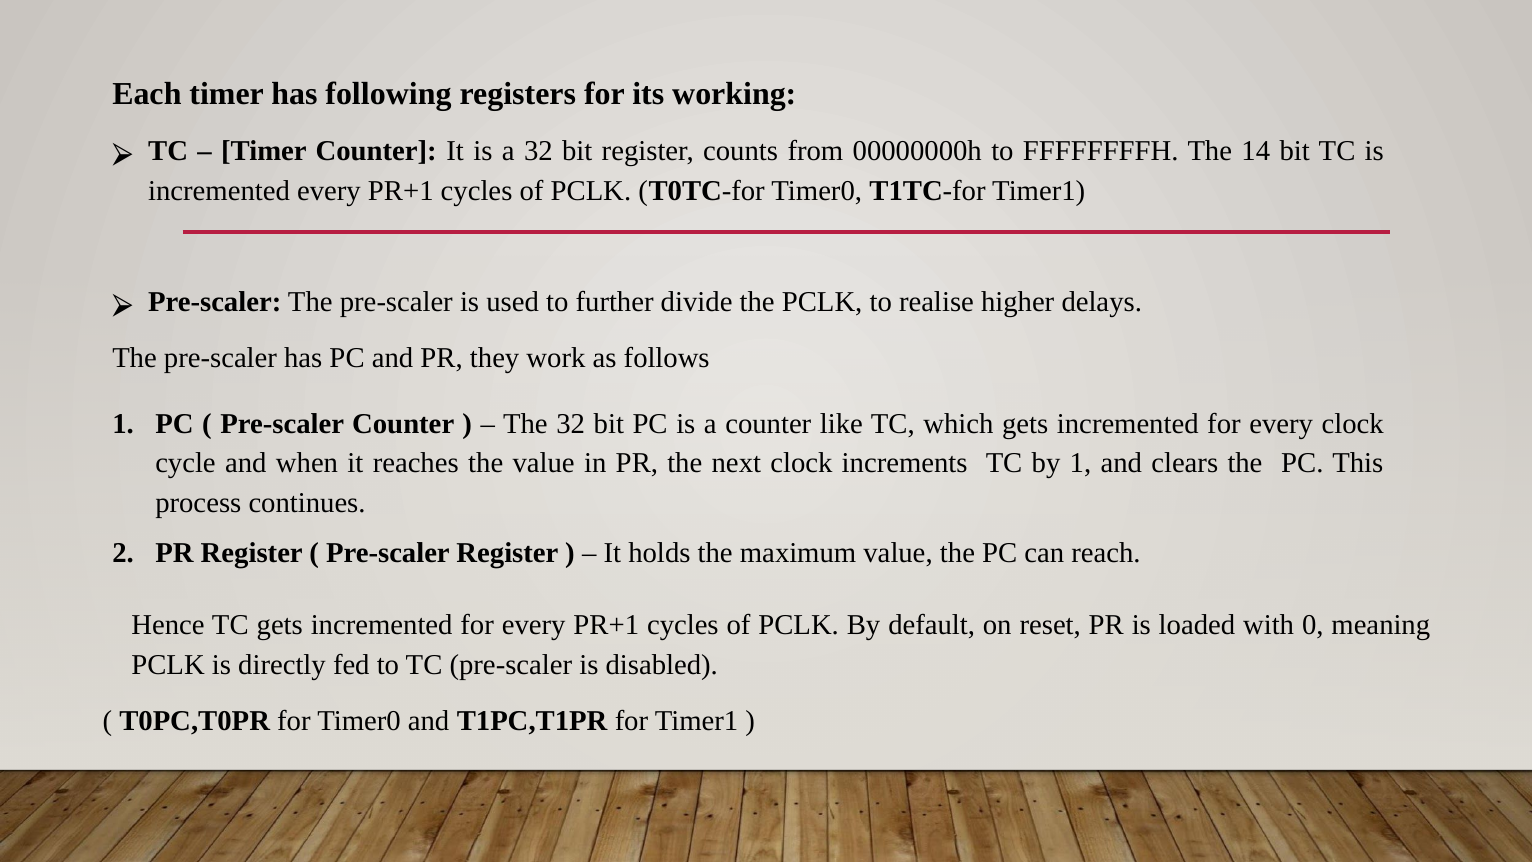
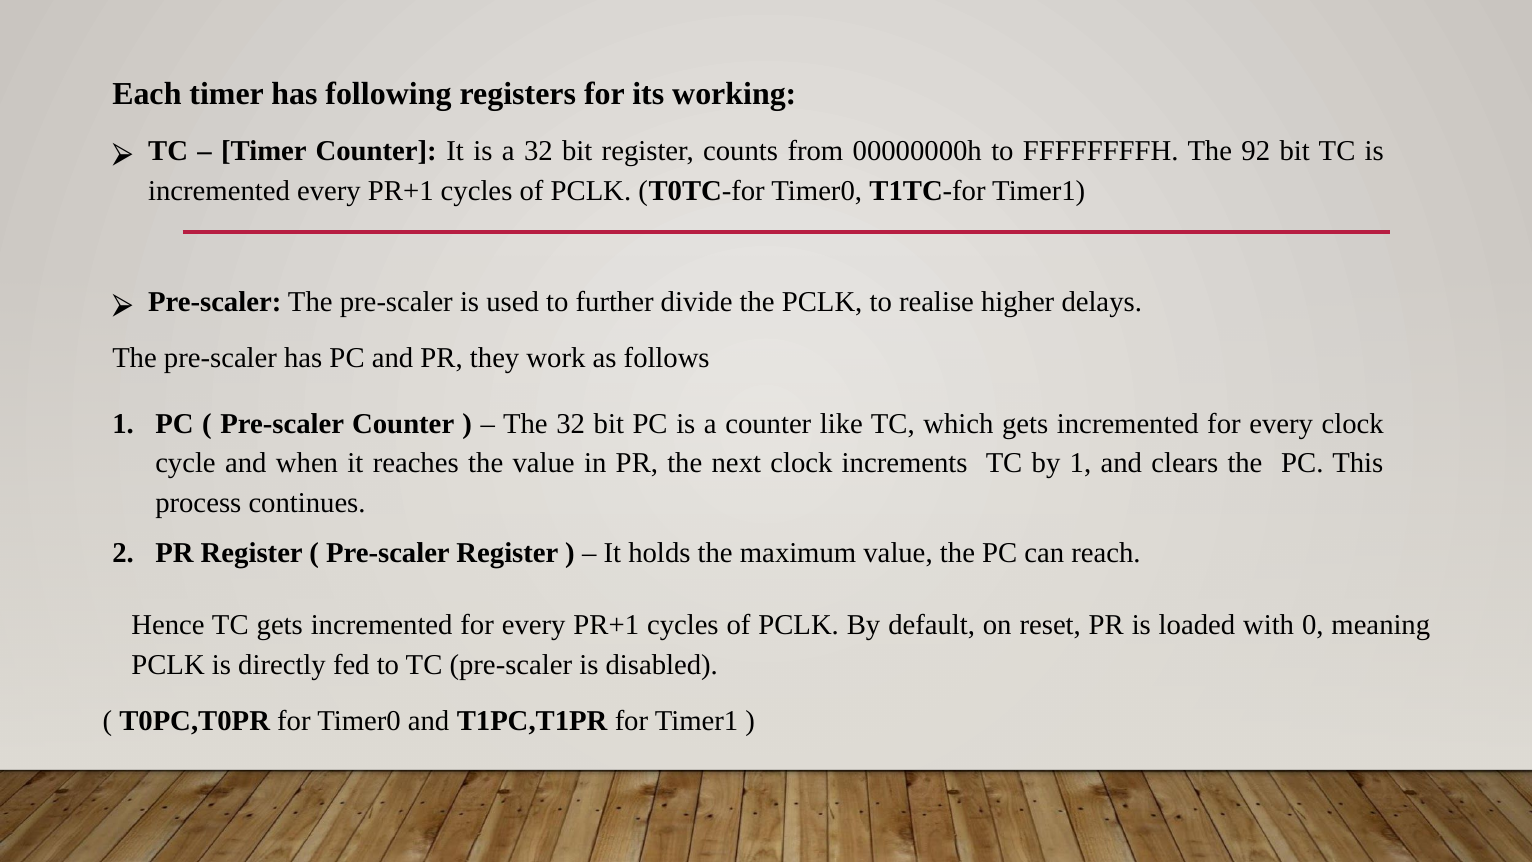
14: 14 -> 92
